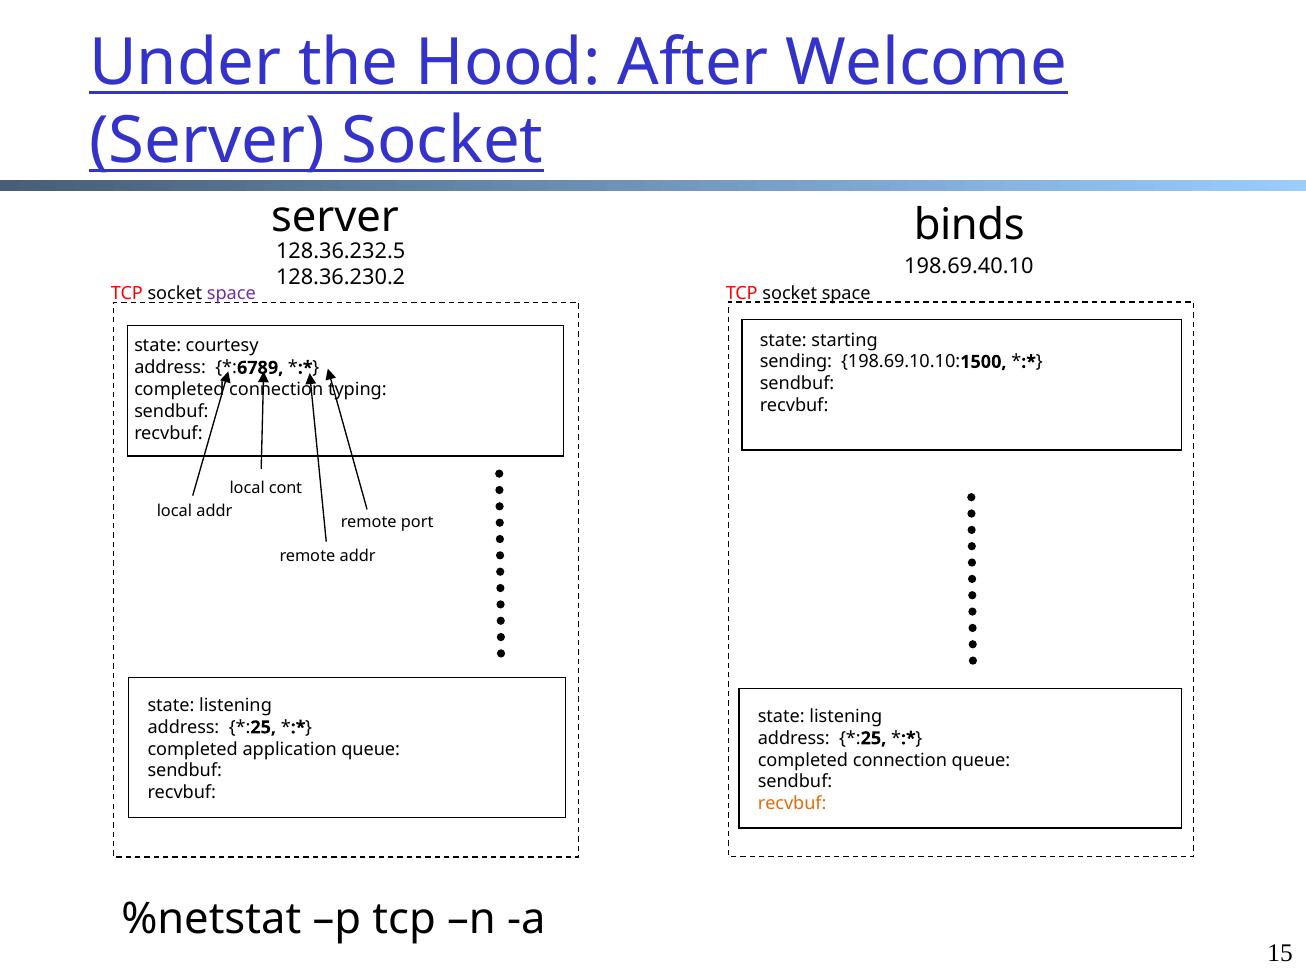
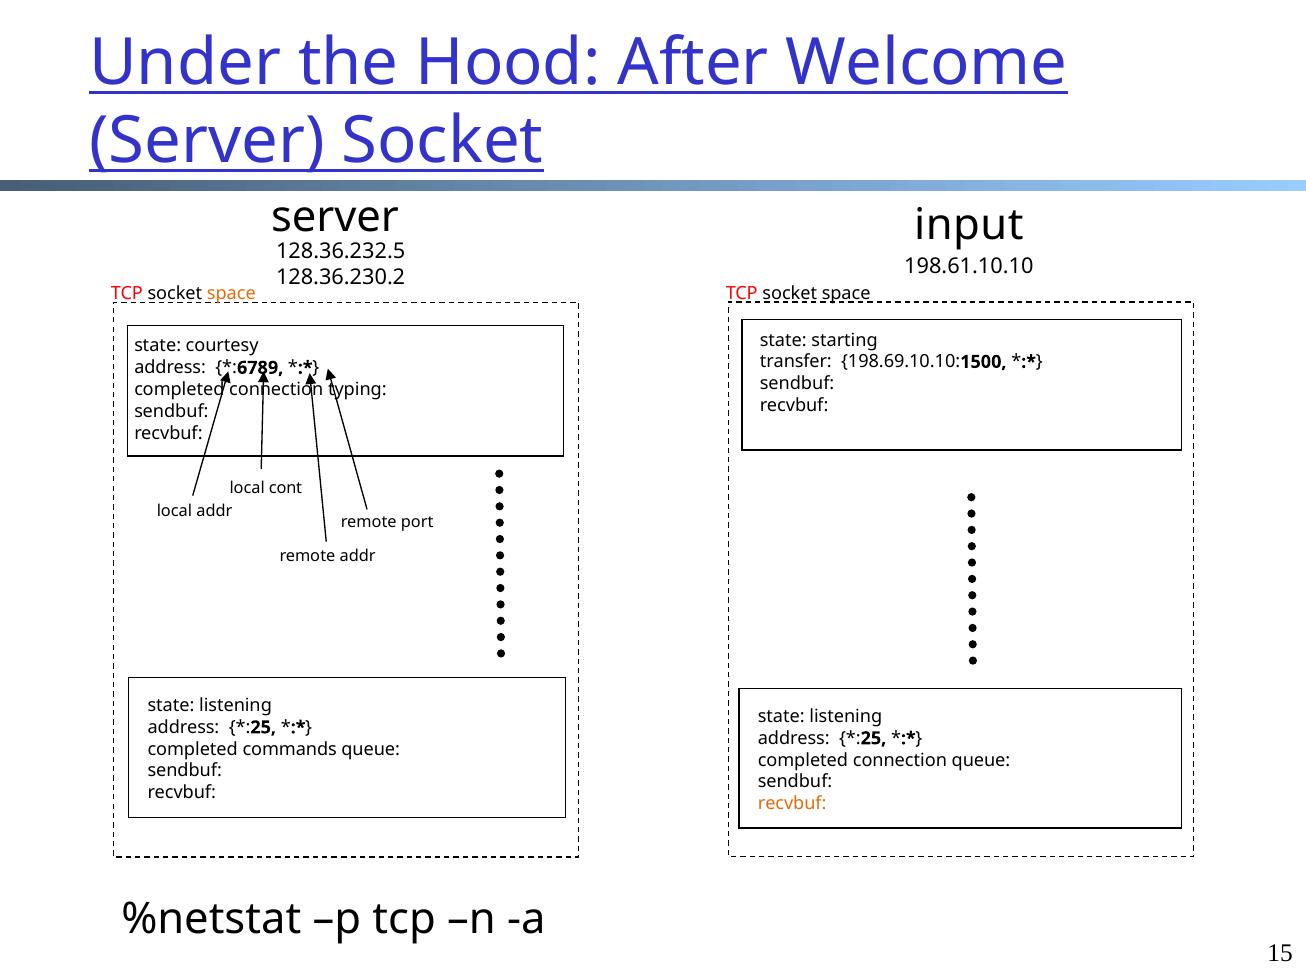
binds: binds -> input
198.69.40.10: 198.69.40.10 -> 198.61.10.10
space at (231, 294) colour: purple -> orange
sending: sending -> transfer
application: application -> commands
